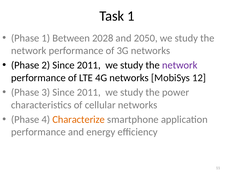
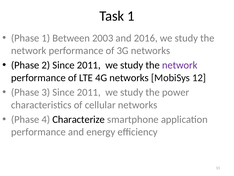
2028: 2028 -> 2003
2050: 2050 -> 2016
Characterize colour: orange -> black
